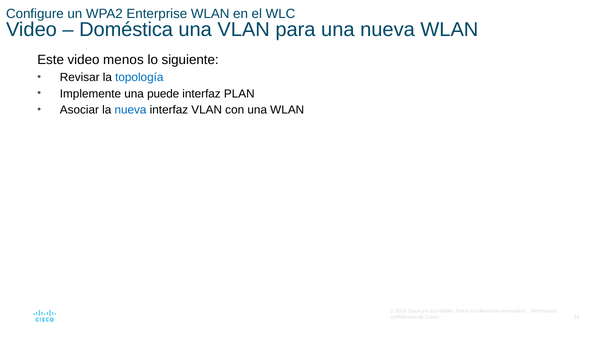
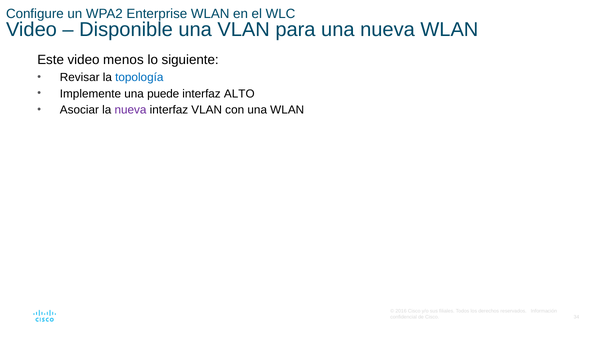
Doméstica: Doméstica -> Disponible
PLAN: PLAN -> ALTO
nueva at (130, 110) colour: blue -> purple
